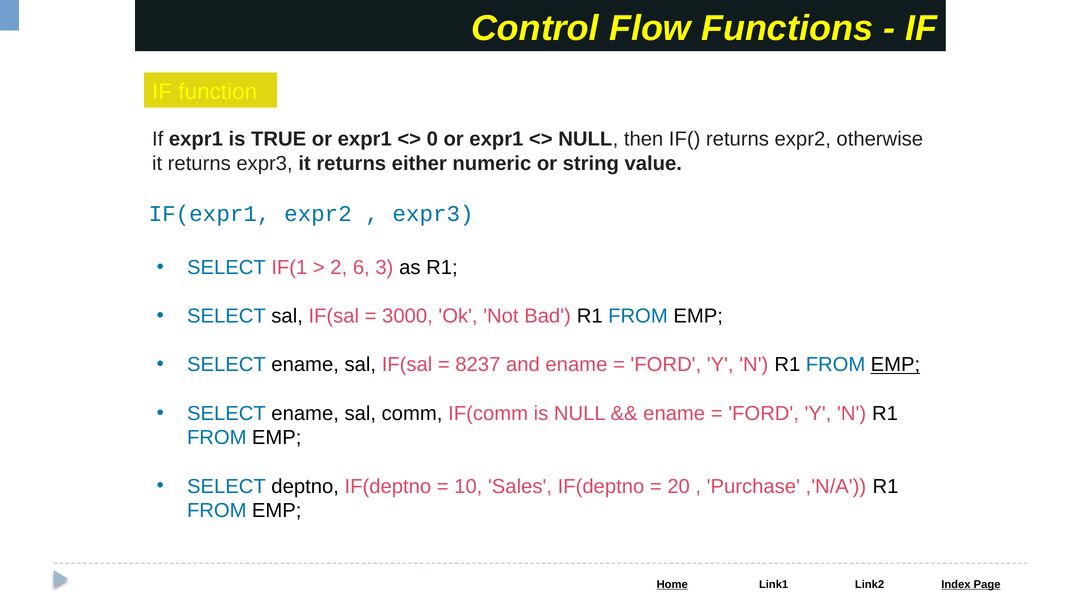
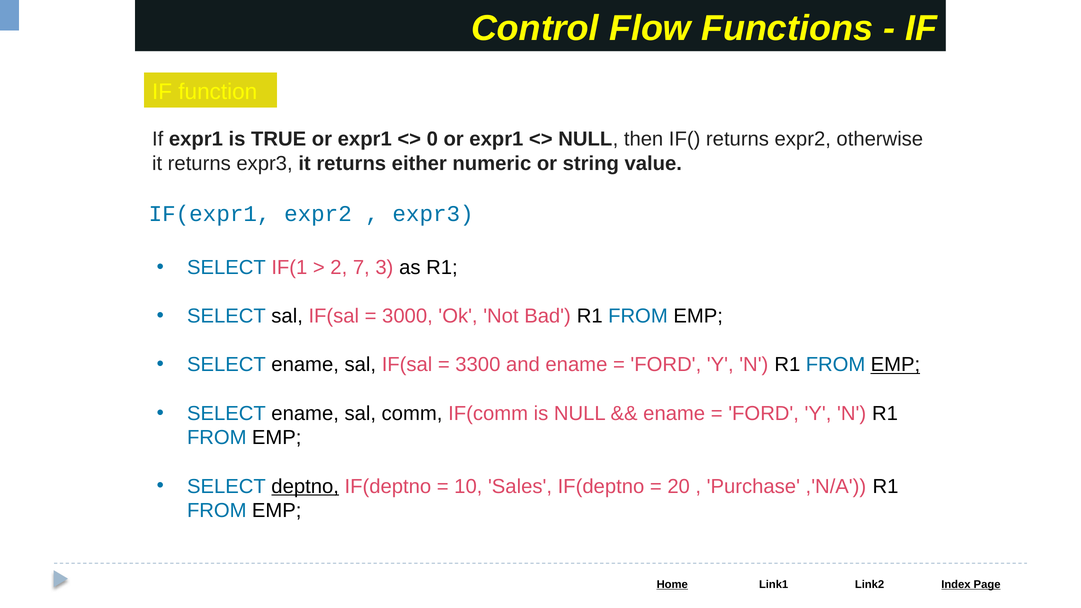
6: 6 -> 7
8237: 8237 -> 3300
deptno underline: none -> present
